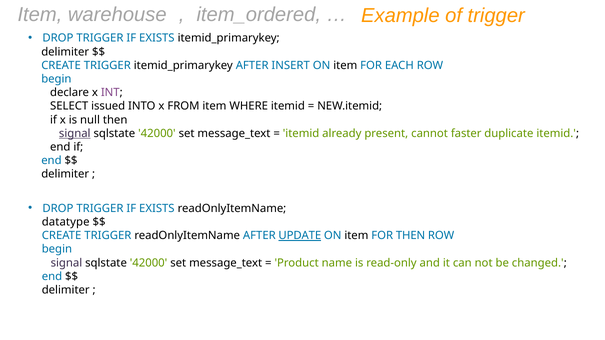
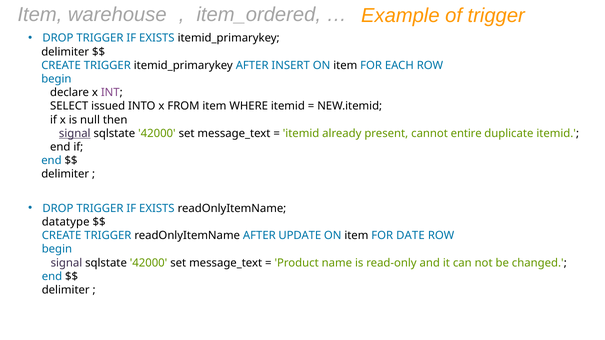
faster: faster -> entire
UPDATE underline: present -> none
FOR THEN: THEN -> DATE
